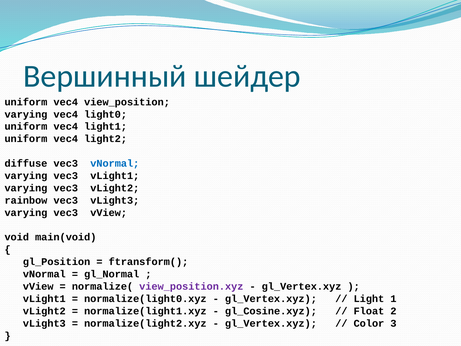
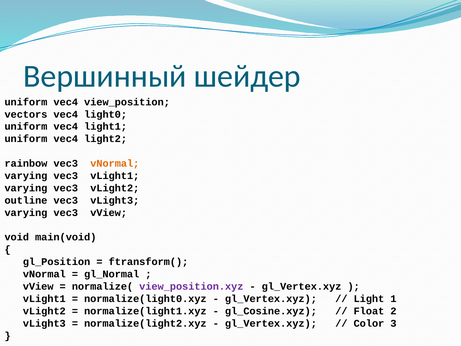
varying at (26, 114): varying -> vectors
diffuse: diffuse -> rainbow
vNormal at (115, 163) colour: blue -> orange
rainbow: rainbow -> outline
